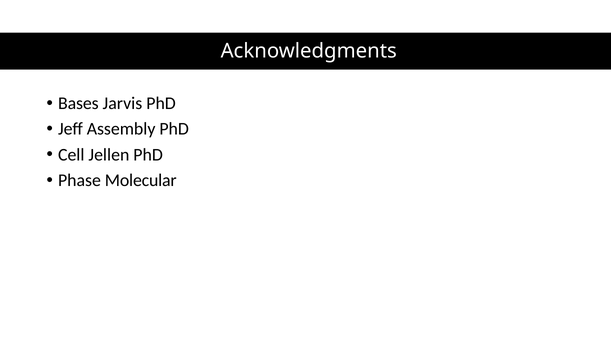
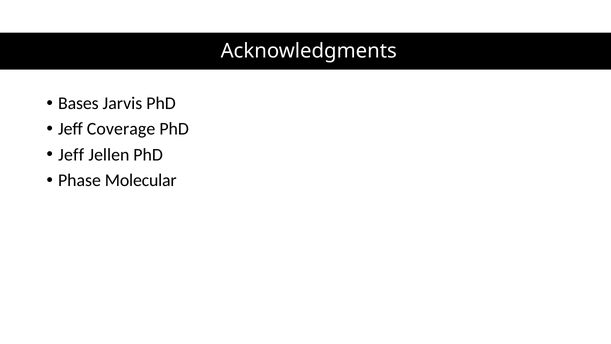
Assembly: Assembly -> Coverage
Cell at (71, 155): Cell -> Jeff
